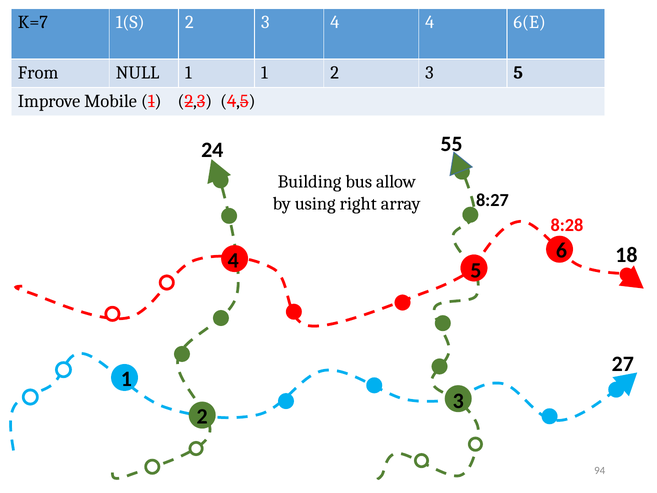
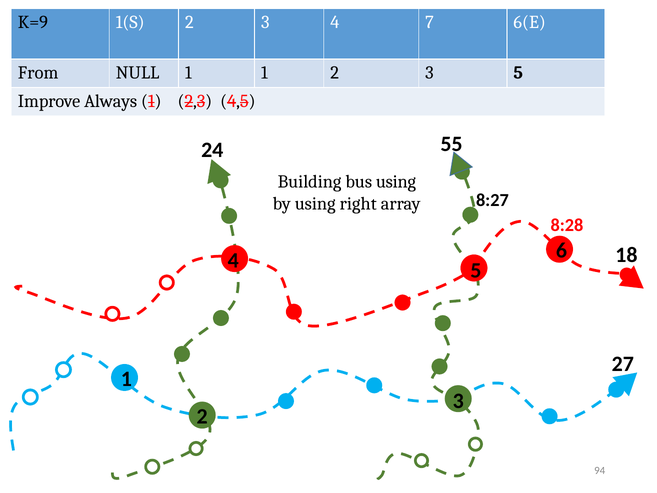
K=7: K=7 -> K=9
4 4: 4 -> 7
Mobile: Mobile -> Always
bus allow: allow -> using
